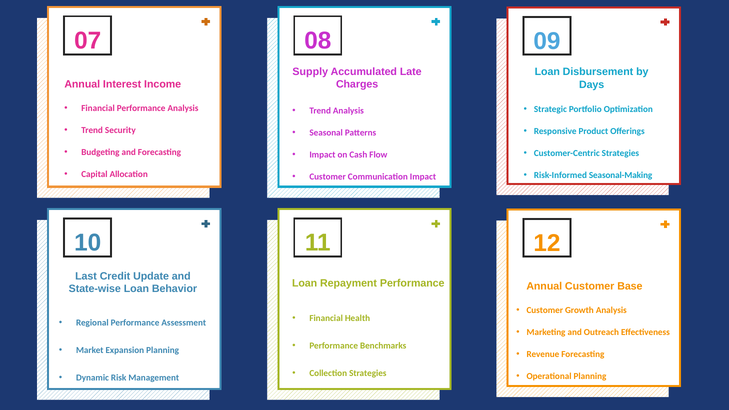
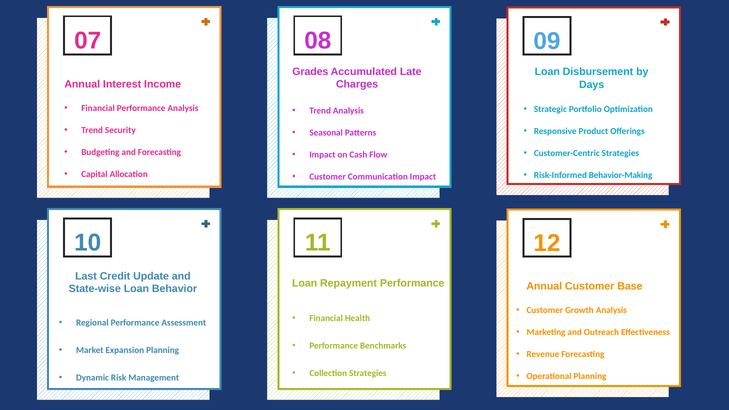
Supply: Supply -> Grades
Seasonal-Making: Seasonal-Making -> Behavior-Making
